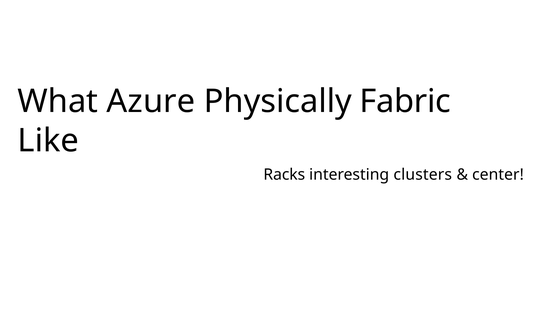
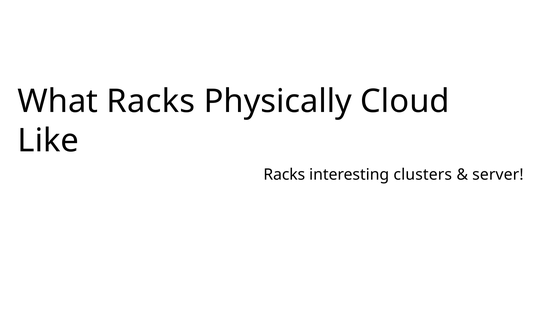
What Azure: Azure -> Racks
Fabric: Fabric -> Cloud
center: center -> server
